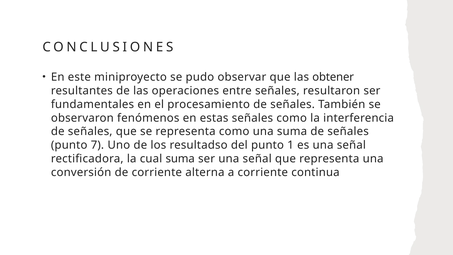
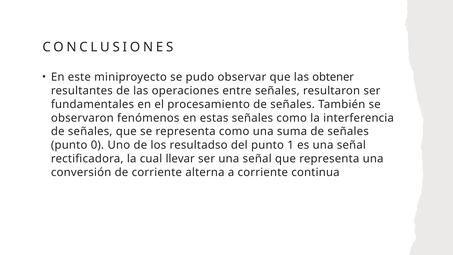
7: 7 -> 0
cual suma: suma -> llevar
